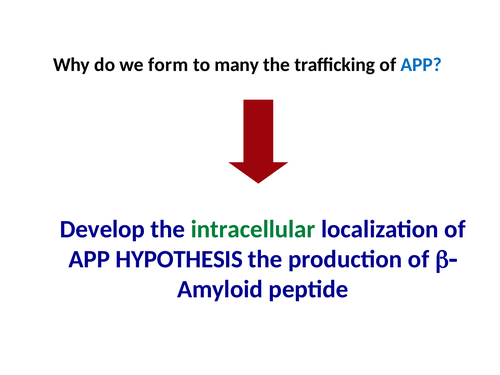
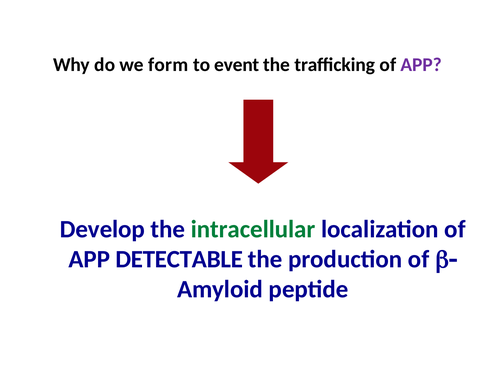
many: many -> event
APP at (421, 65) colour: blue -> purple
HYPOTHESIS: HYPOTHESIS -> DETECTABLE
